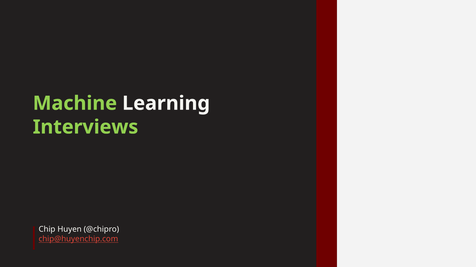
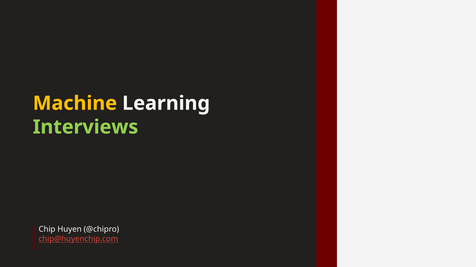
Machine colour: light green -> yellow
